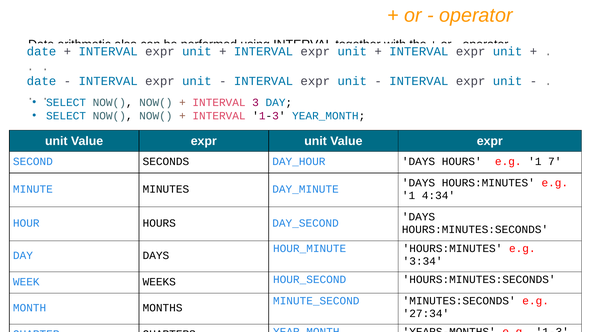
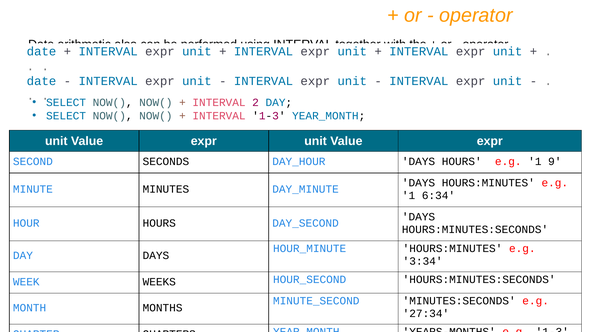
3: 3 -> 2
7: 7 -> 9
4:34: 4:34 -> 6:34
